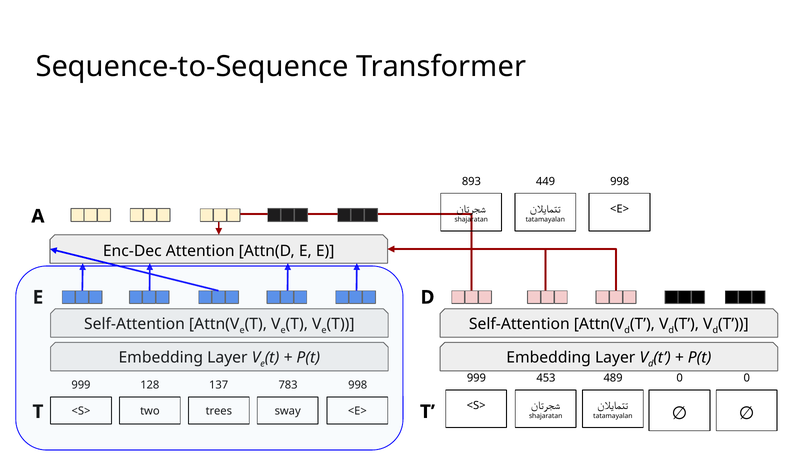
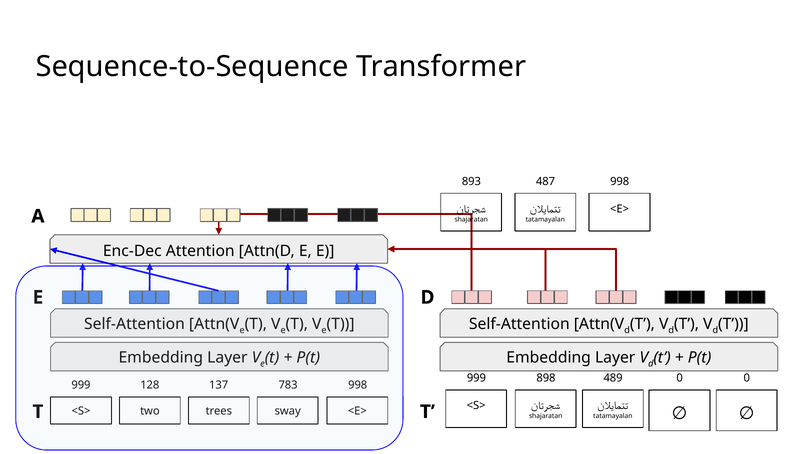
449: 449 -> 487
453: 453 -> 898
